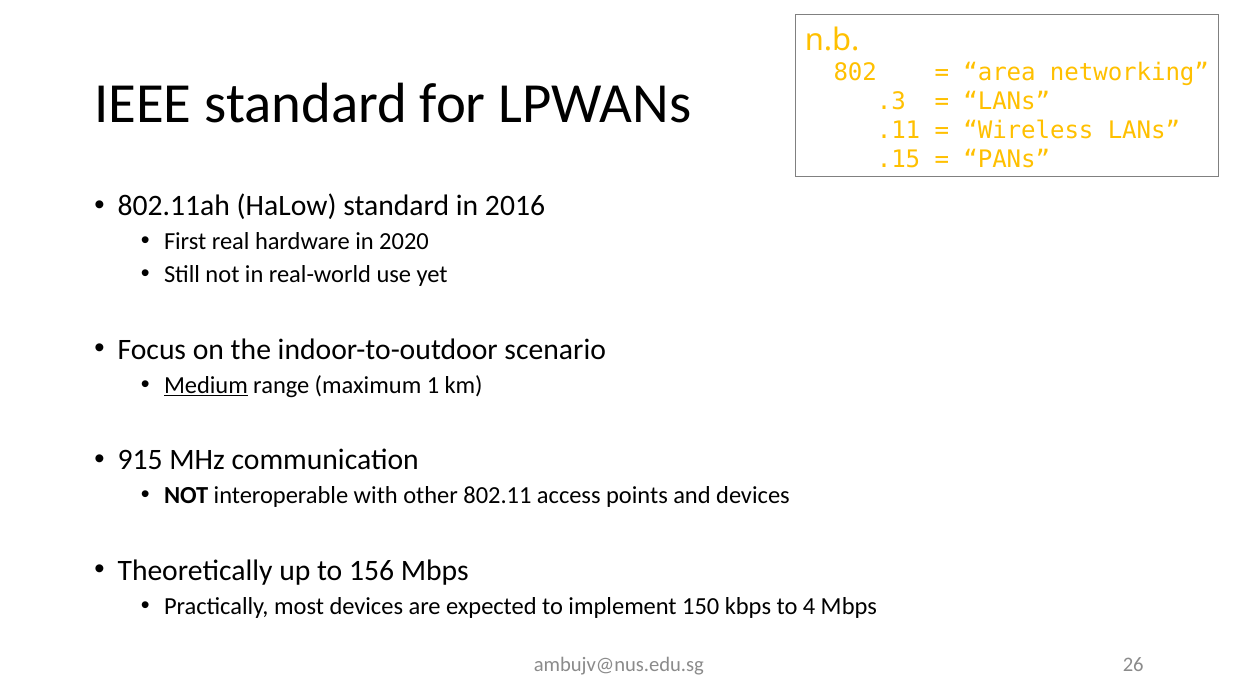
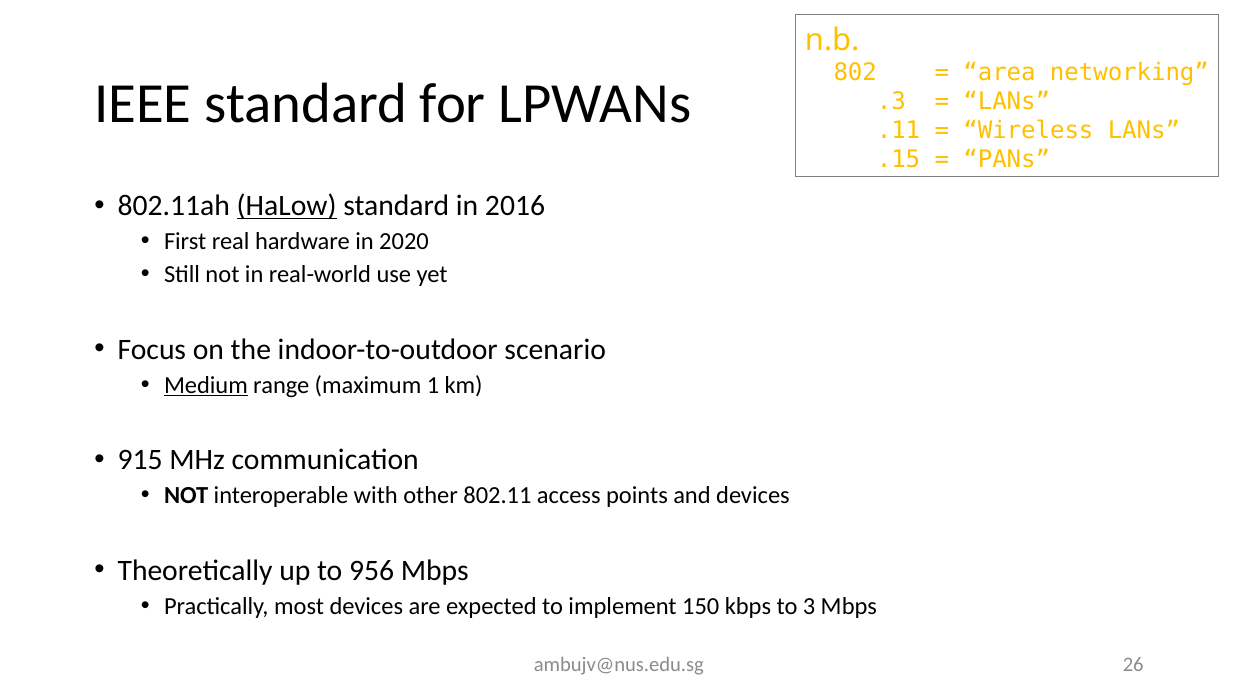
HaLow underline: none -> present
156: 156 -> 956
4: 4 -> 3
